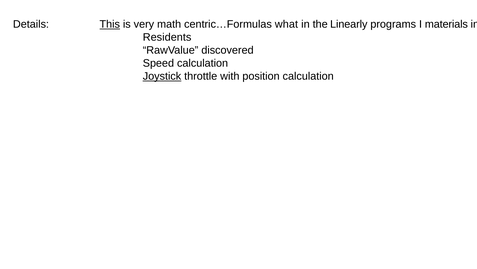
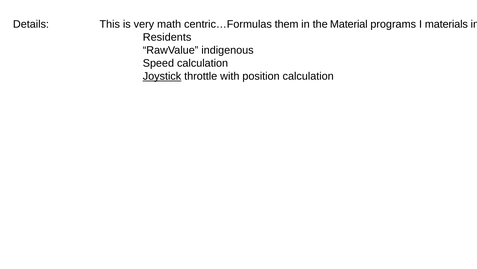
This underline: present -> none
what: what -> them
Linearly: Linearly -> Material
discovered: discovered -> indigenous
